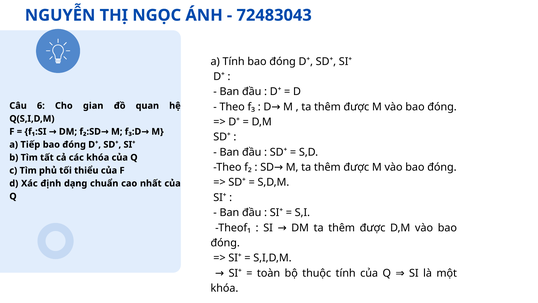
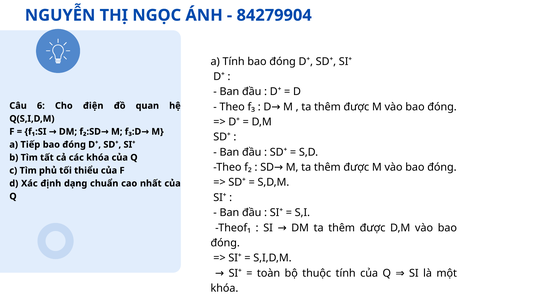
72483043: 72483043 -> 84279904
gian: gian -> điện
